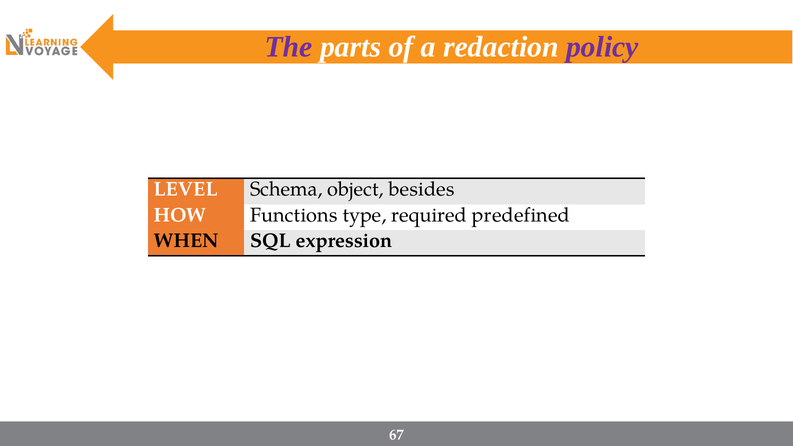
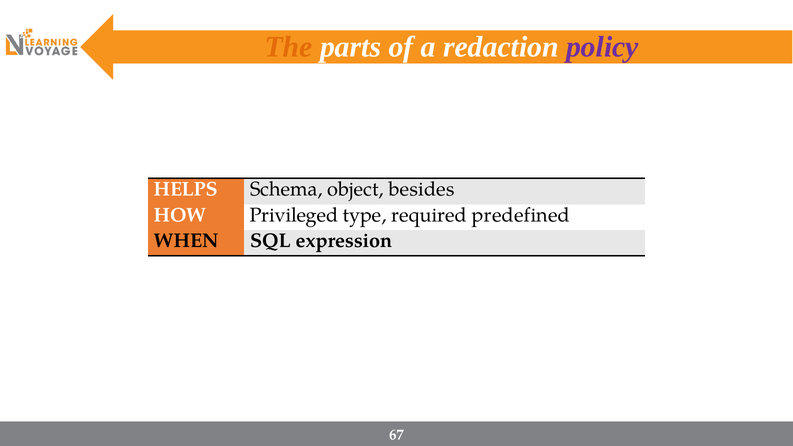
The colour: purple -> orange
LEVEL: LEVEL -> HELPS
Functions: Functions -> Privileged
